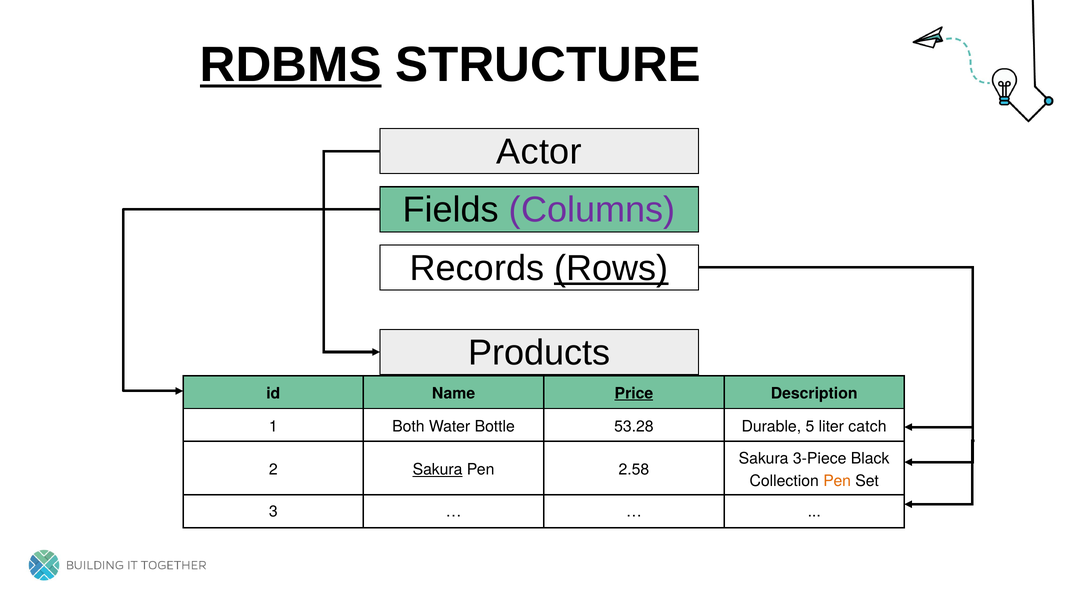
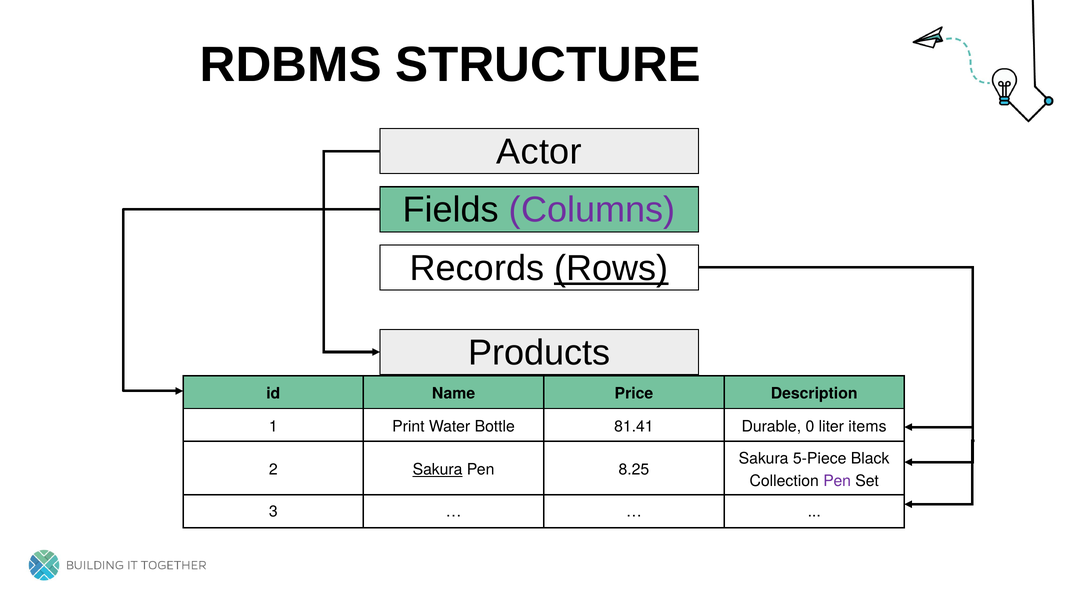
RDBMS underline: present -> none
Price underline: present -> none
Both: Both -> Print
53.28: 53.28 -> 81.41
5: 5 -> 0
catch: catch -> items
3-Piece: 3-Piece -> 5-Piece
2.58: 2.58 -> 8.25
Pen at (837, 481) colour: orange -> purple
